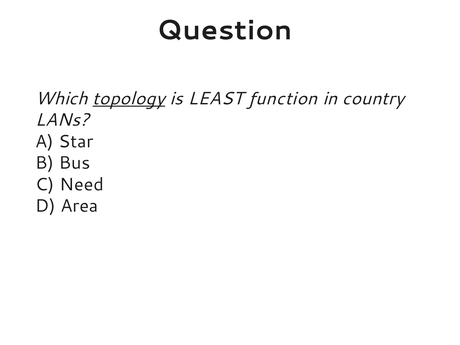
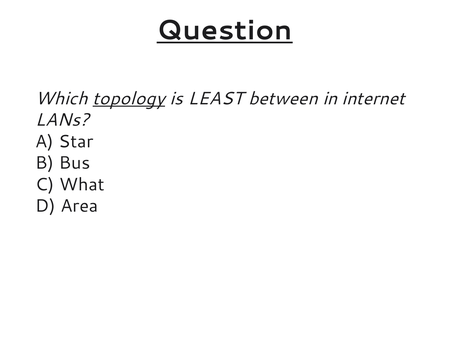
Question underline: none -> present
function: function -> between
country: country -> internet
Need: Need -> What
